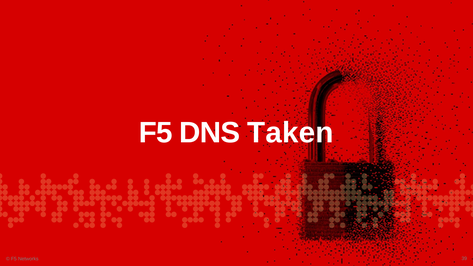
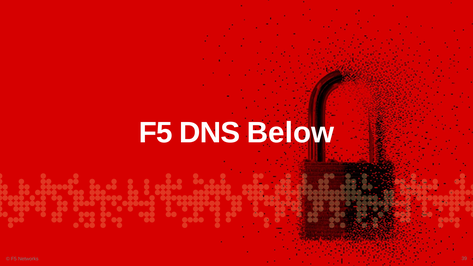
Taken: Taken -> Below
